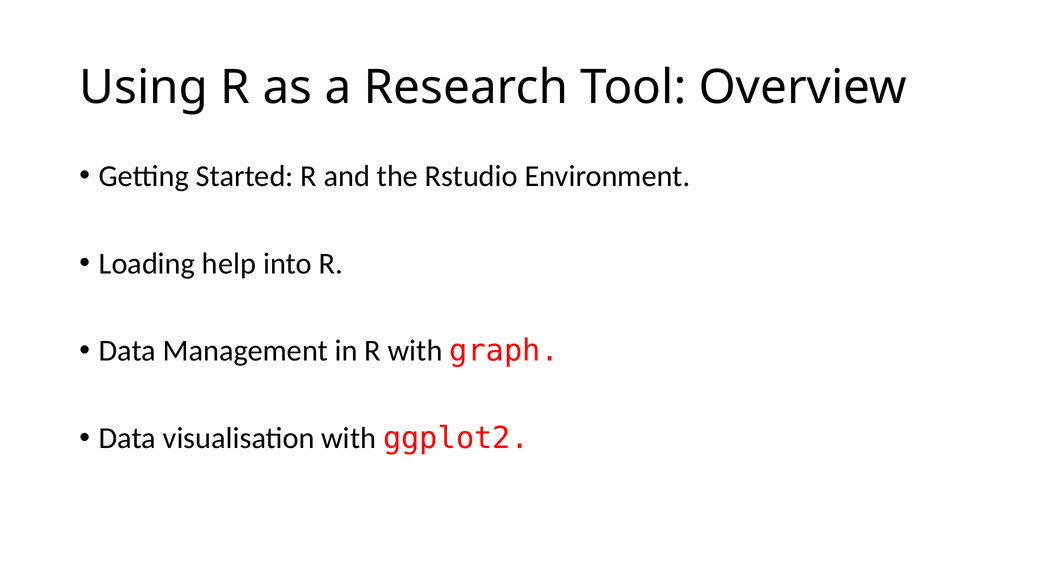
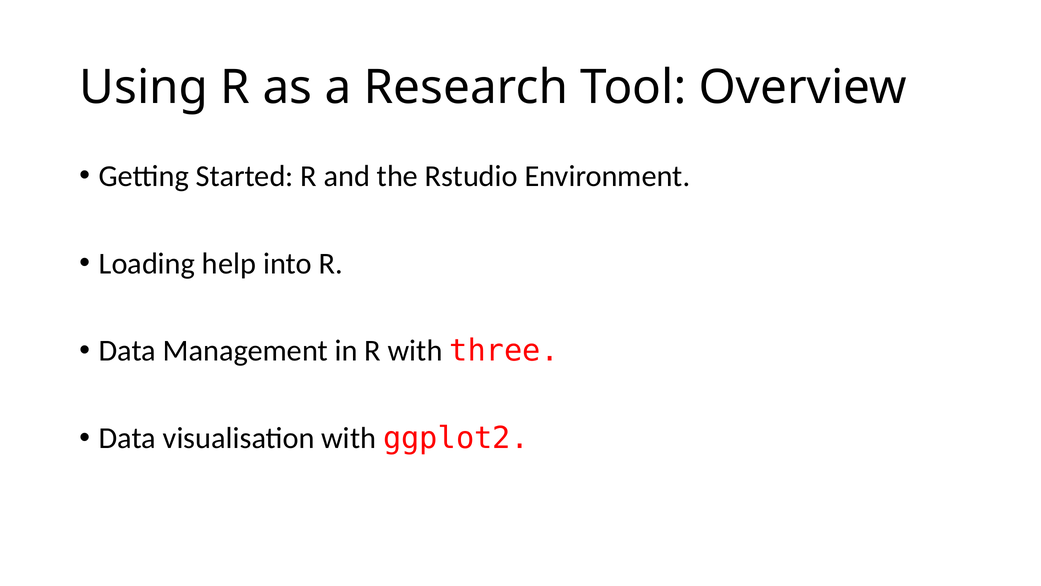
graph: graph -> three
